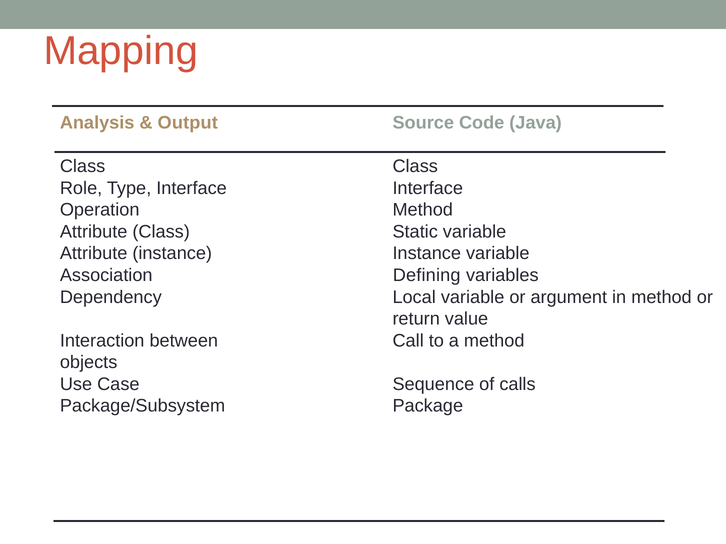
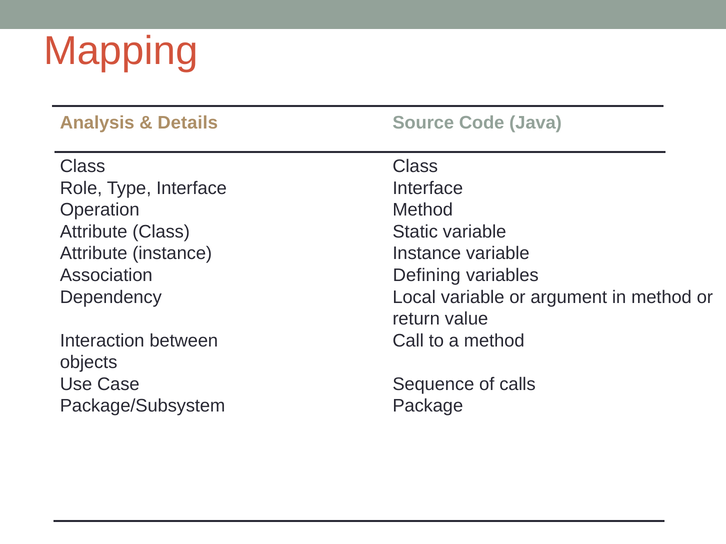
Output: Output -> Details
